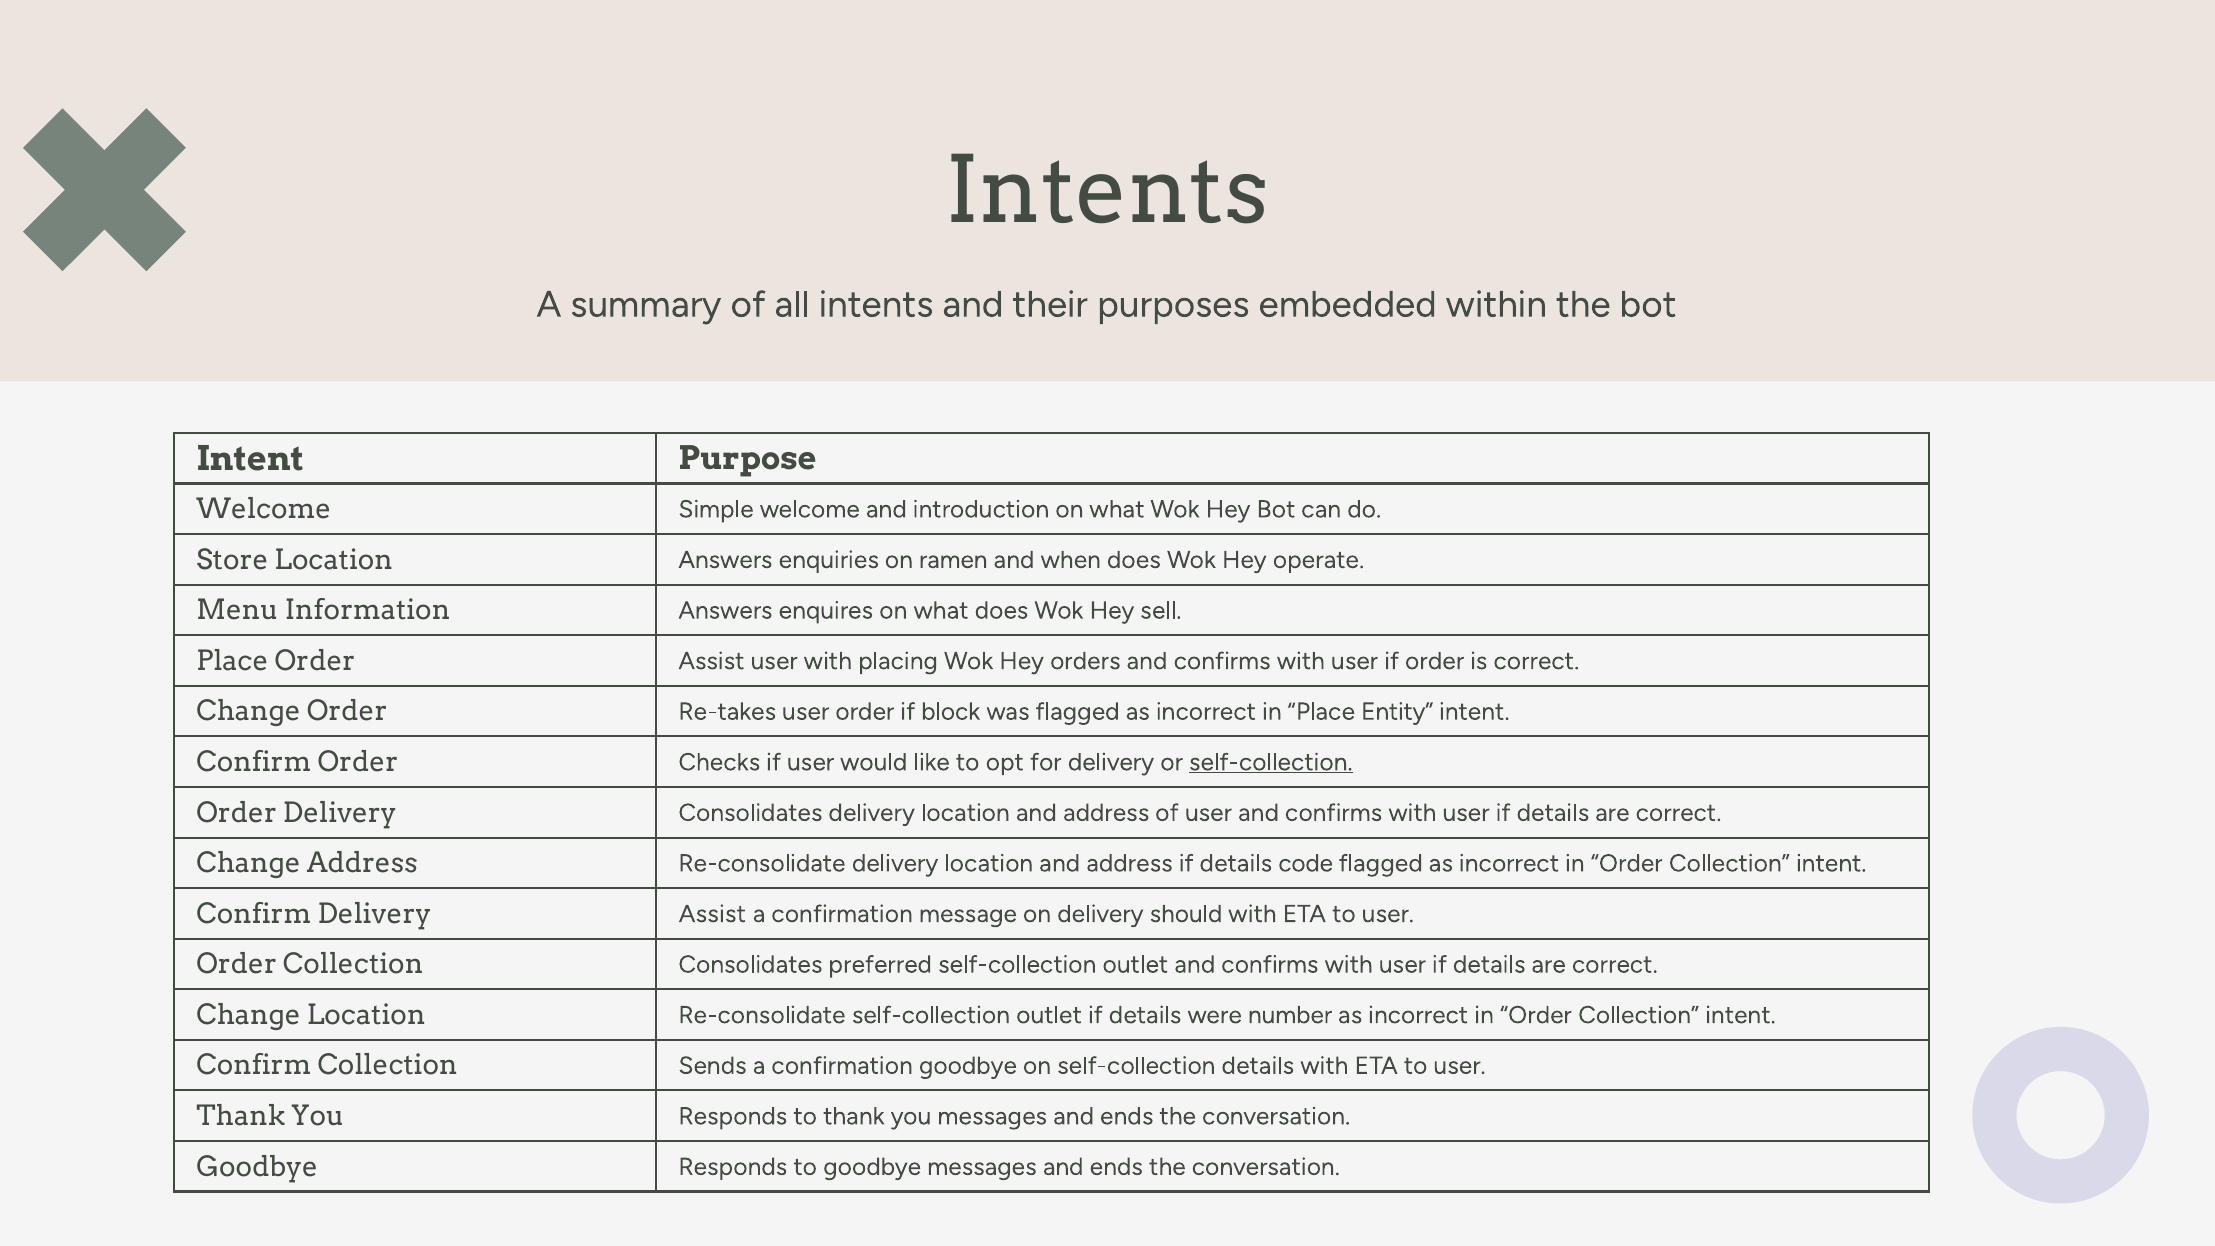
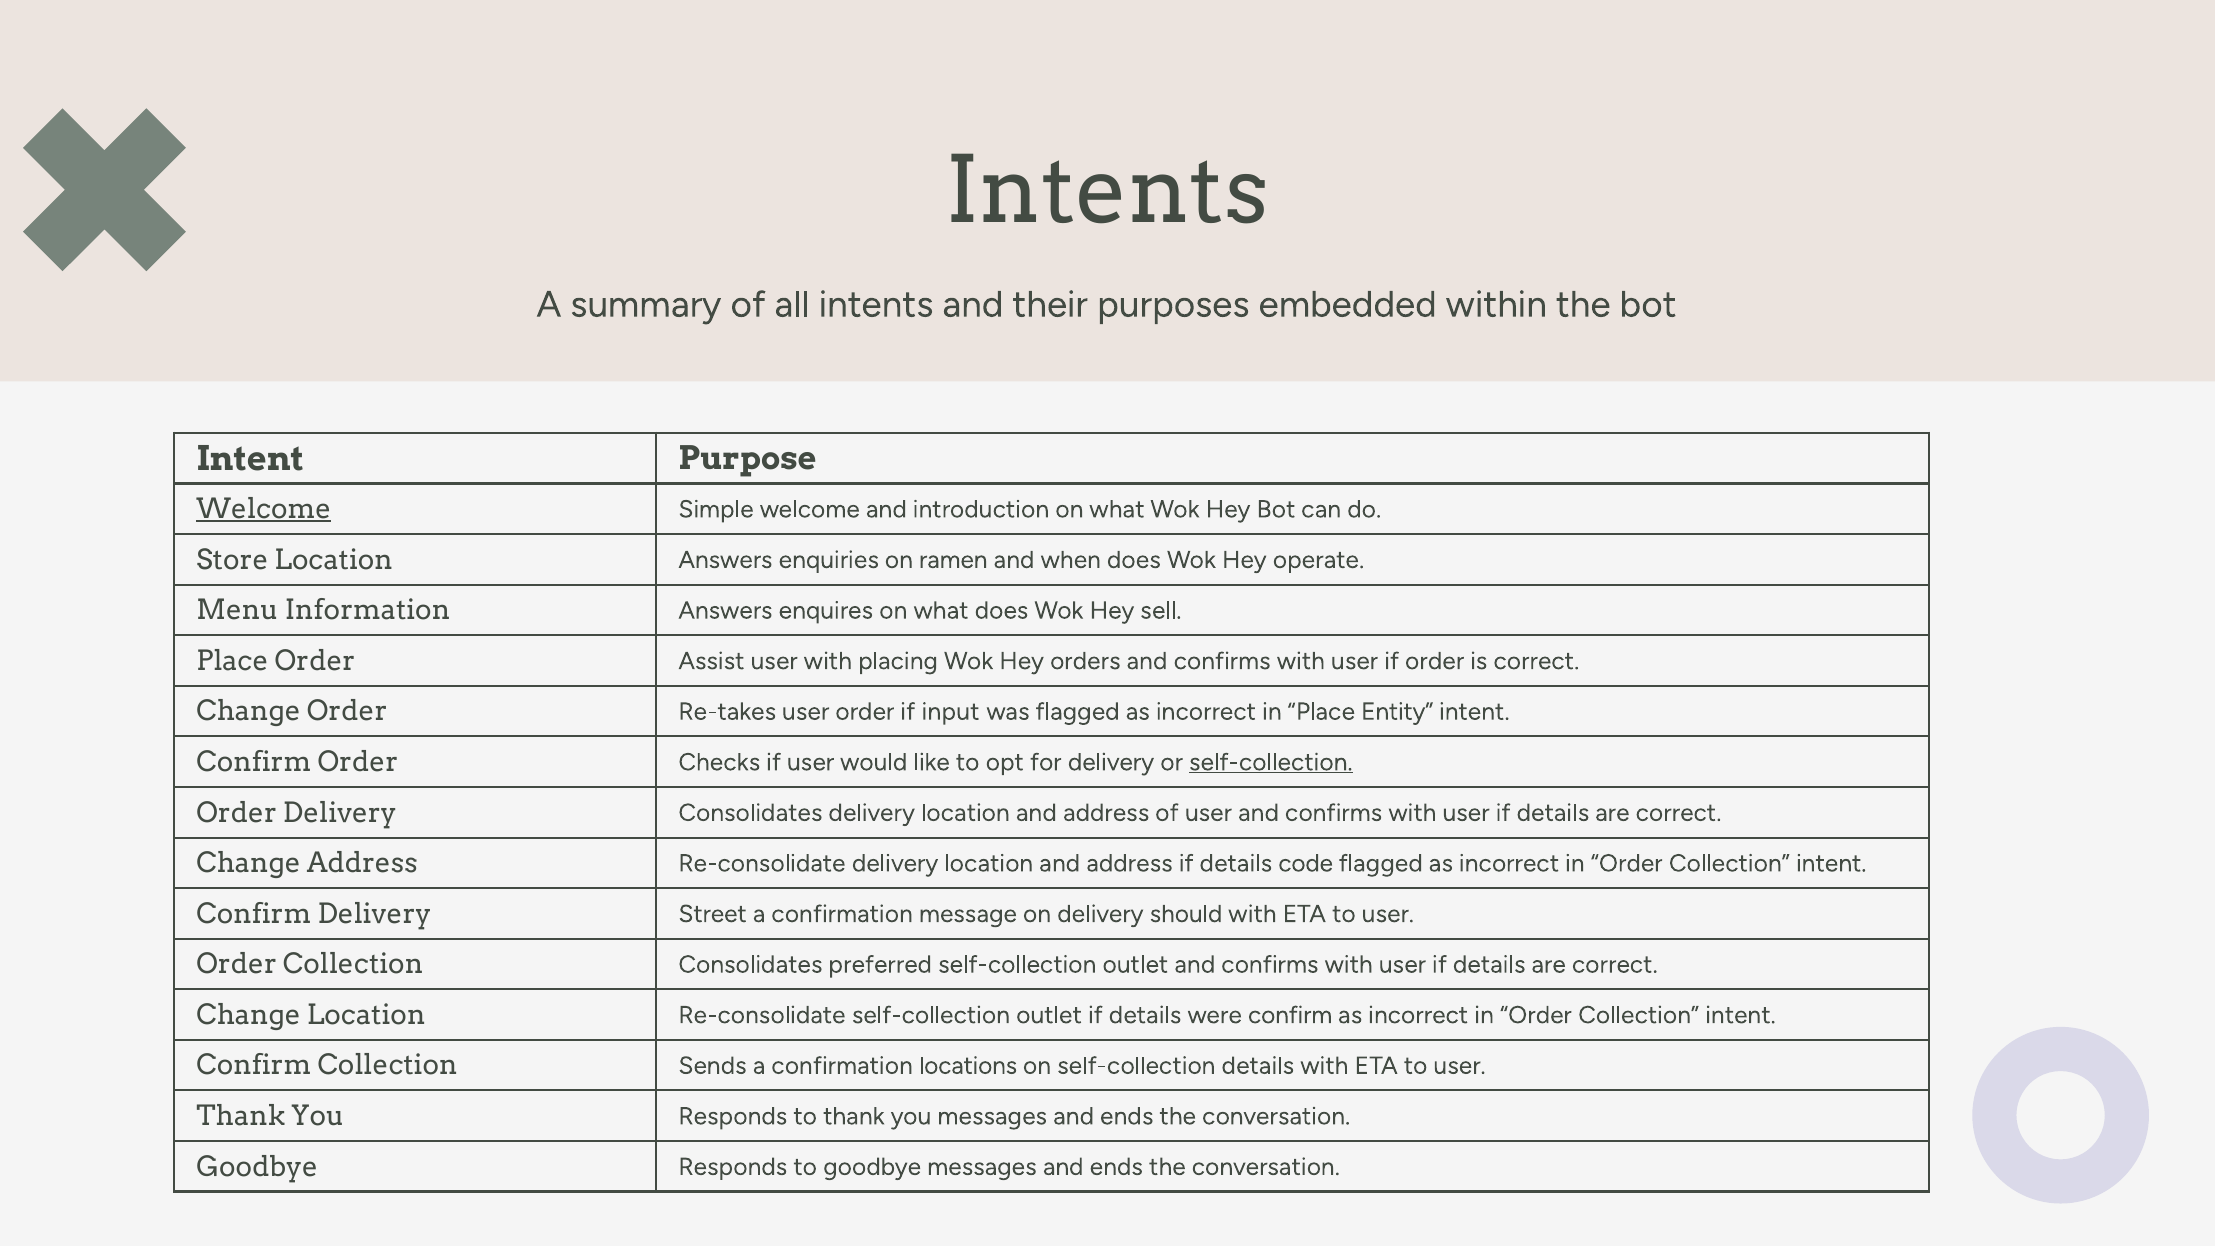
Welcome at (264, 509) underline: none -> present
block: block -> input
Delivery Assist: Assist -> Street
were number: number -> confirm
confirmation goodbye: goodbye -> locations
